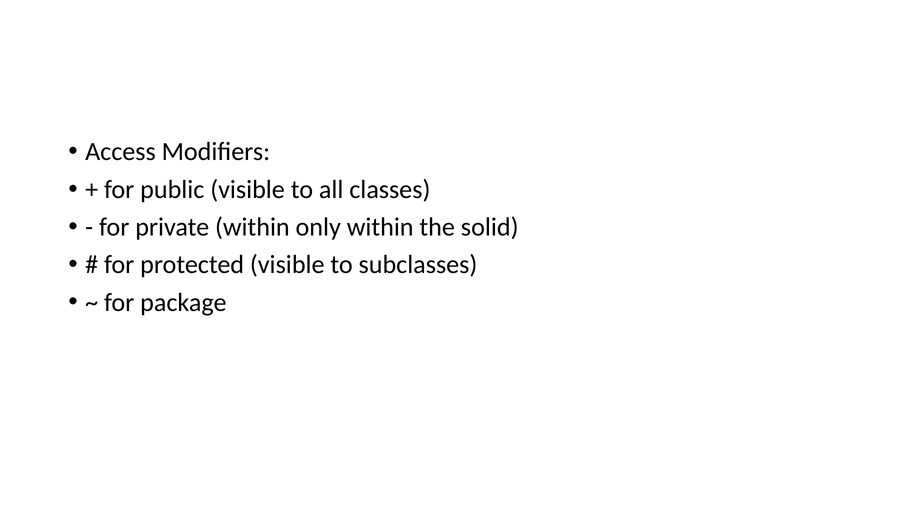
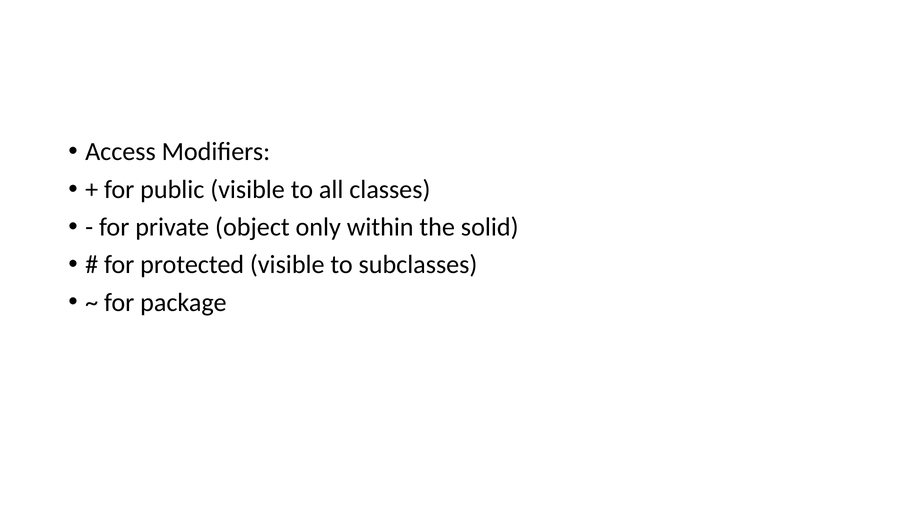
private within: within -> object
